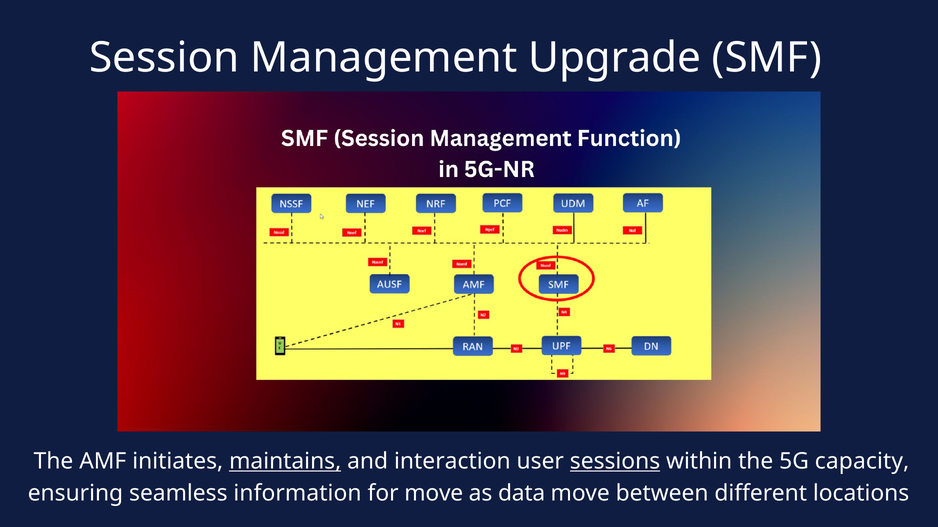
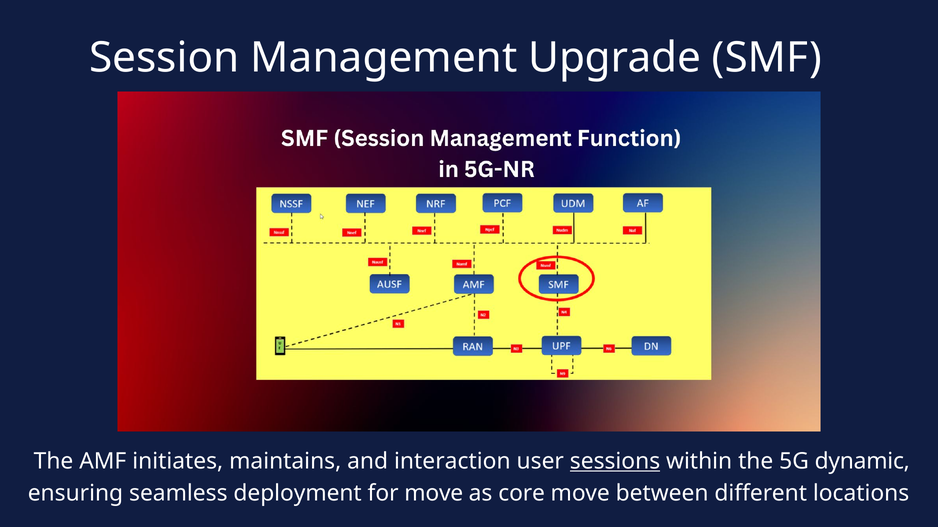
maintains underline: present -> none
capacity: capacity -> dynamic
information: information -> deployment
data: data -> core
